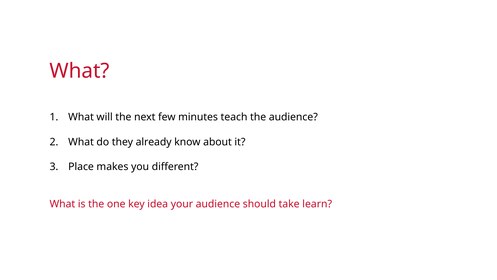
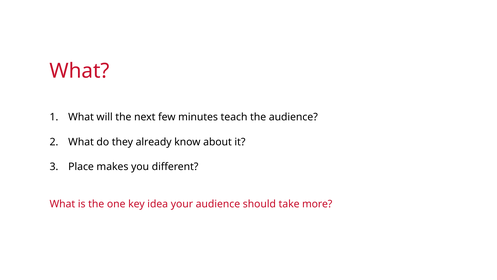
learn: learn -> more
